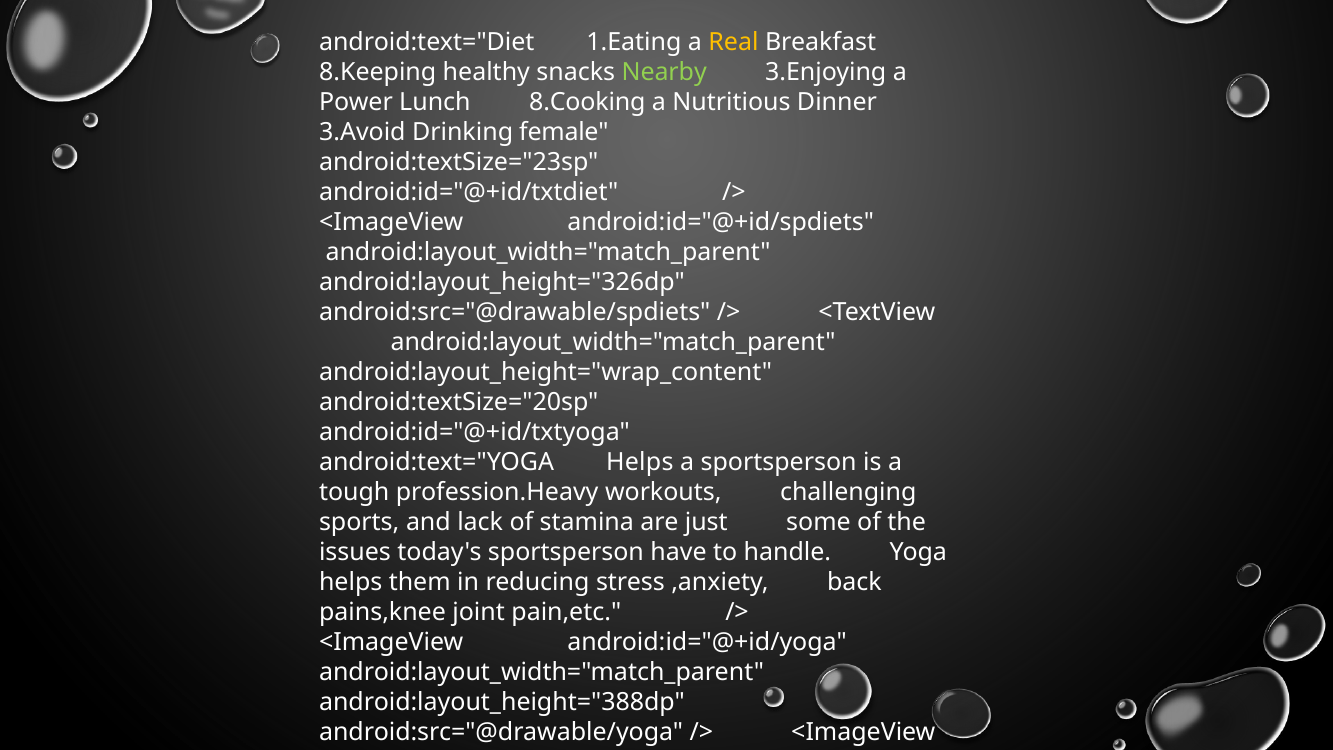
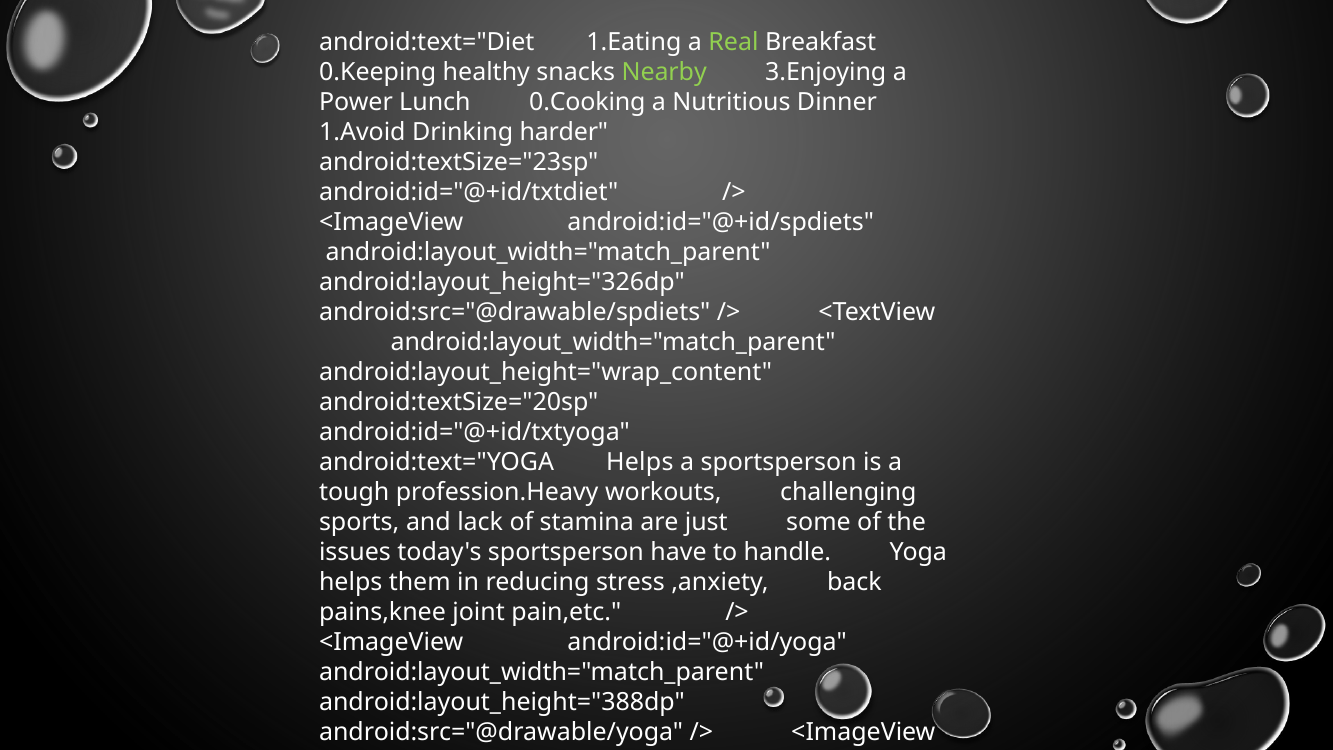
Real colour: yellow -> light green
8.Keeping: 8.Keeping -> 0.Keeping
8.Cooking: 8.Cooking -> 0.Cooking
3.Avoid: 3.Avoid -> 1.Avoid
female: female -> harder
